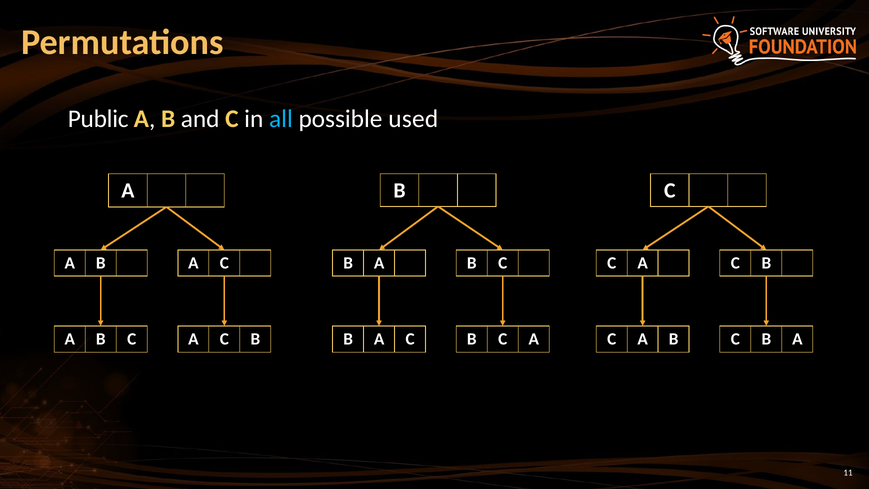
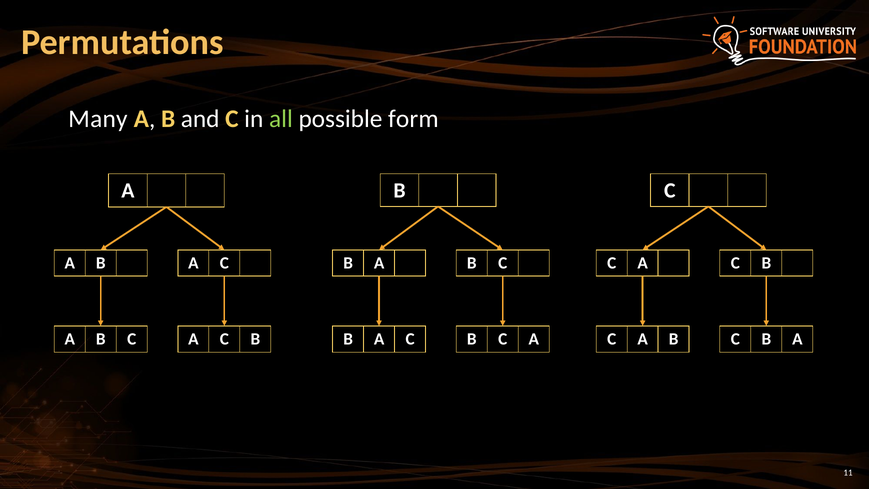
Public: Public -> Many
all colour: light blue -> light green
used: used -> form
